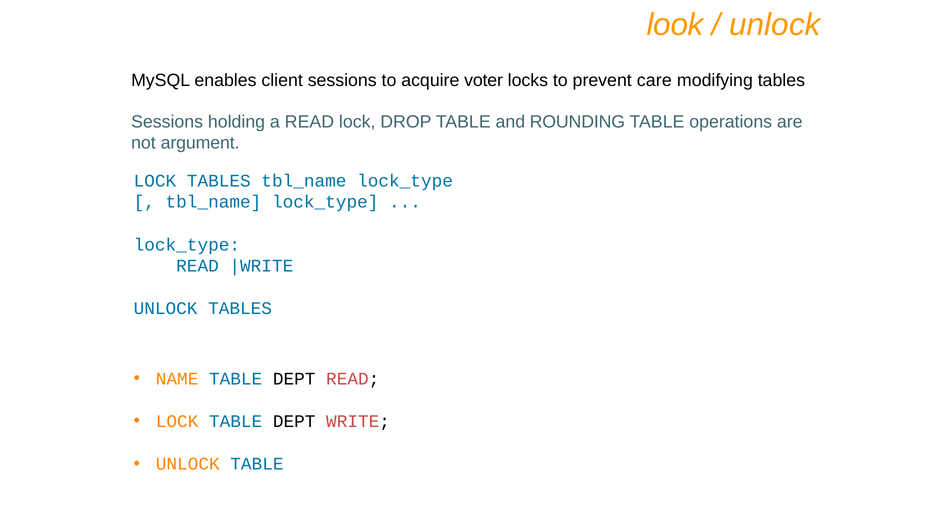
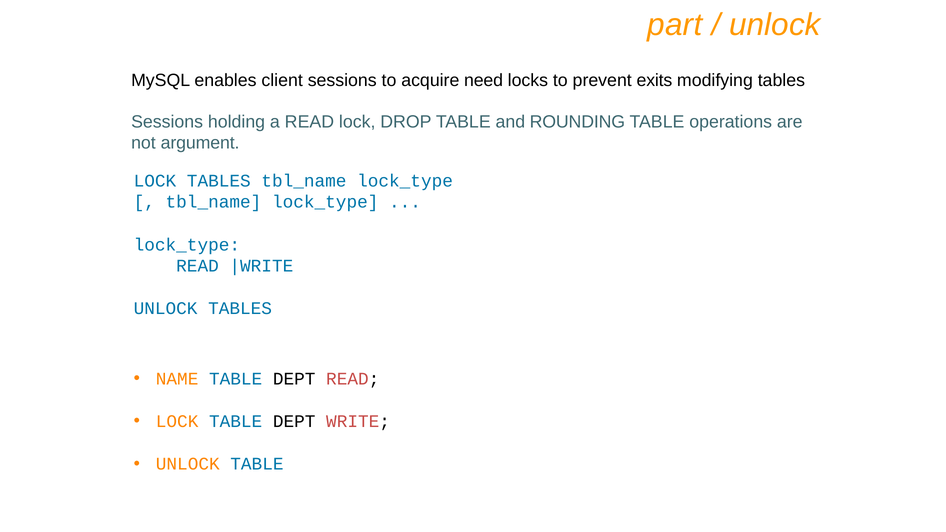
look: look -> part
voter: voter -> need
care: care -> exits
